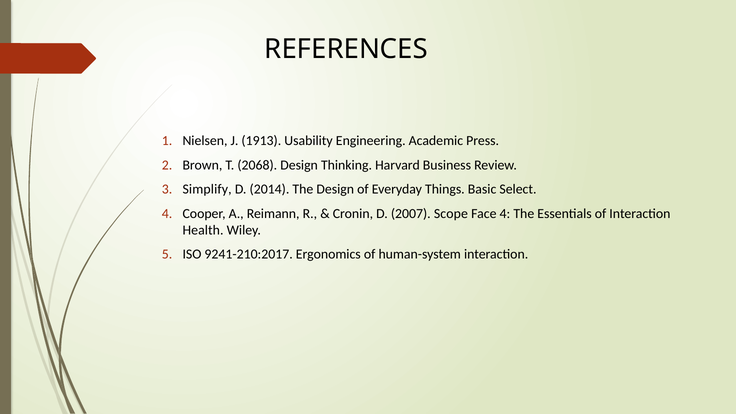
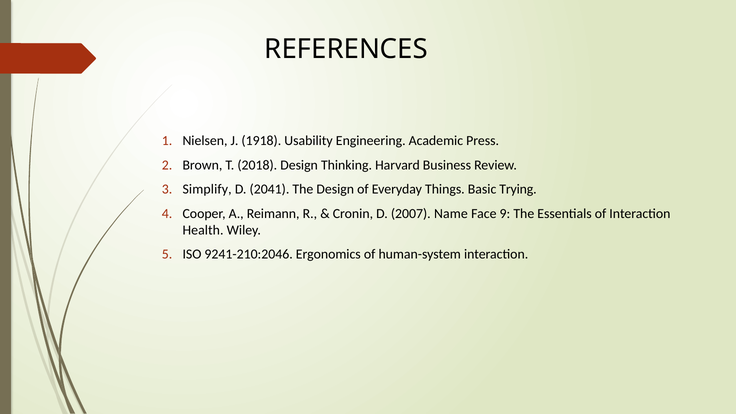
1913: 1913 -> 1918
2068: 2068 -> 2018
2014: 2014 -> 2041
Select: Select -> Trying
Scope: Scope -> Name
Face 4: 4 -> 9
9241-210:2017: 9241-210:2017 -> 9241-210:2046
